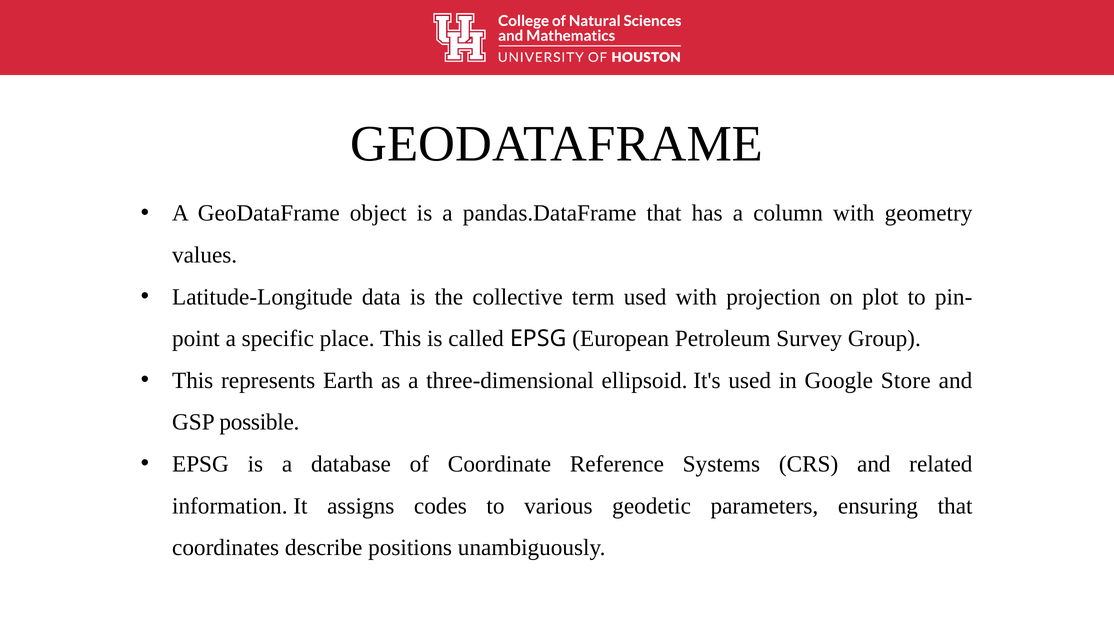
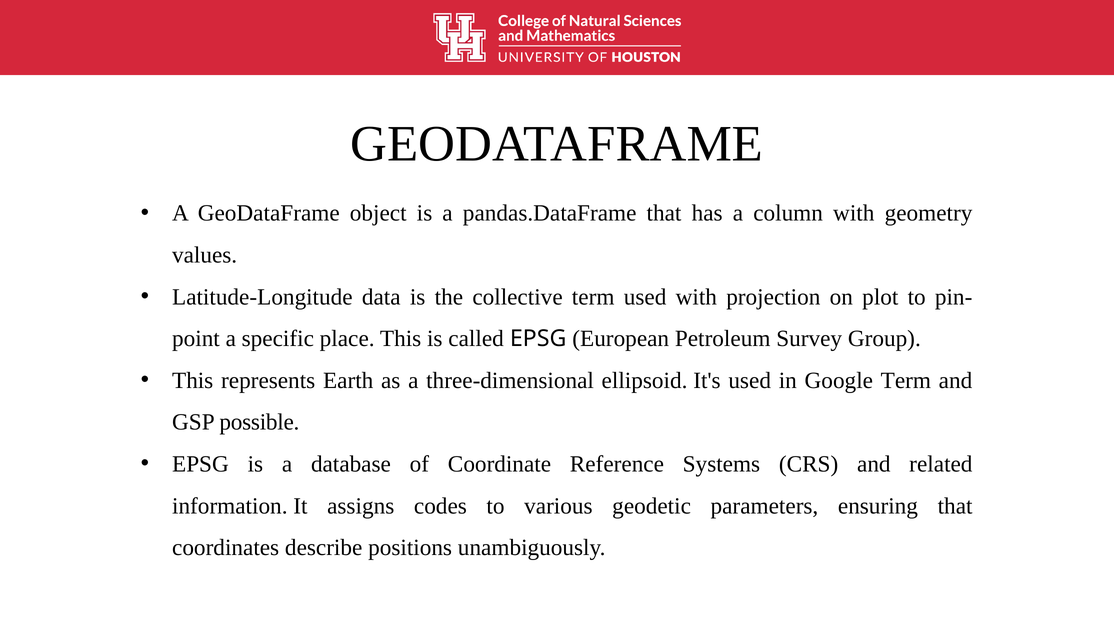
Google Store: Store -> Term
